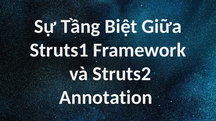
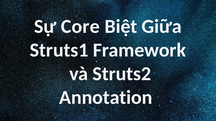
Tầng: Tầng -> Core
